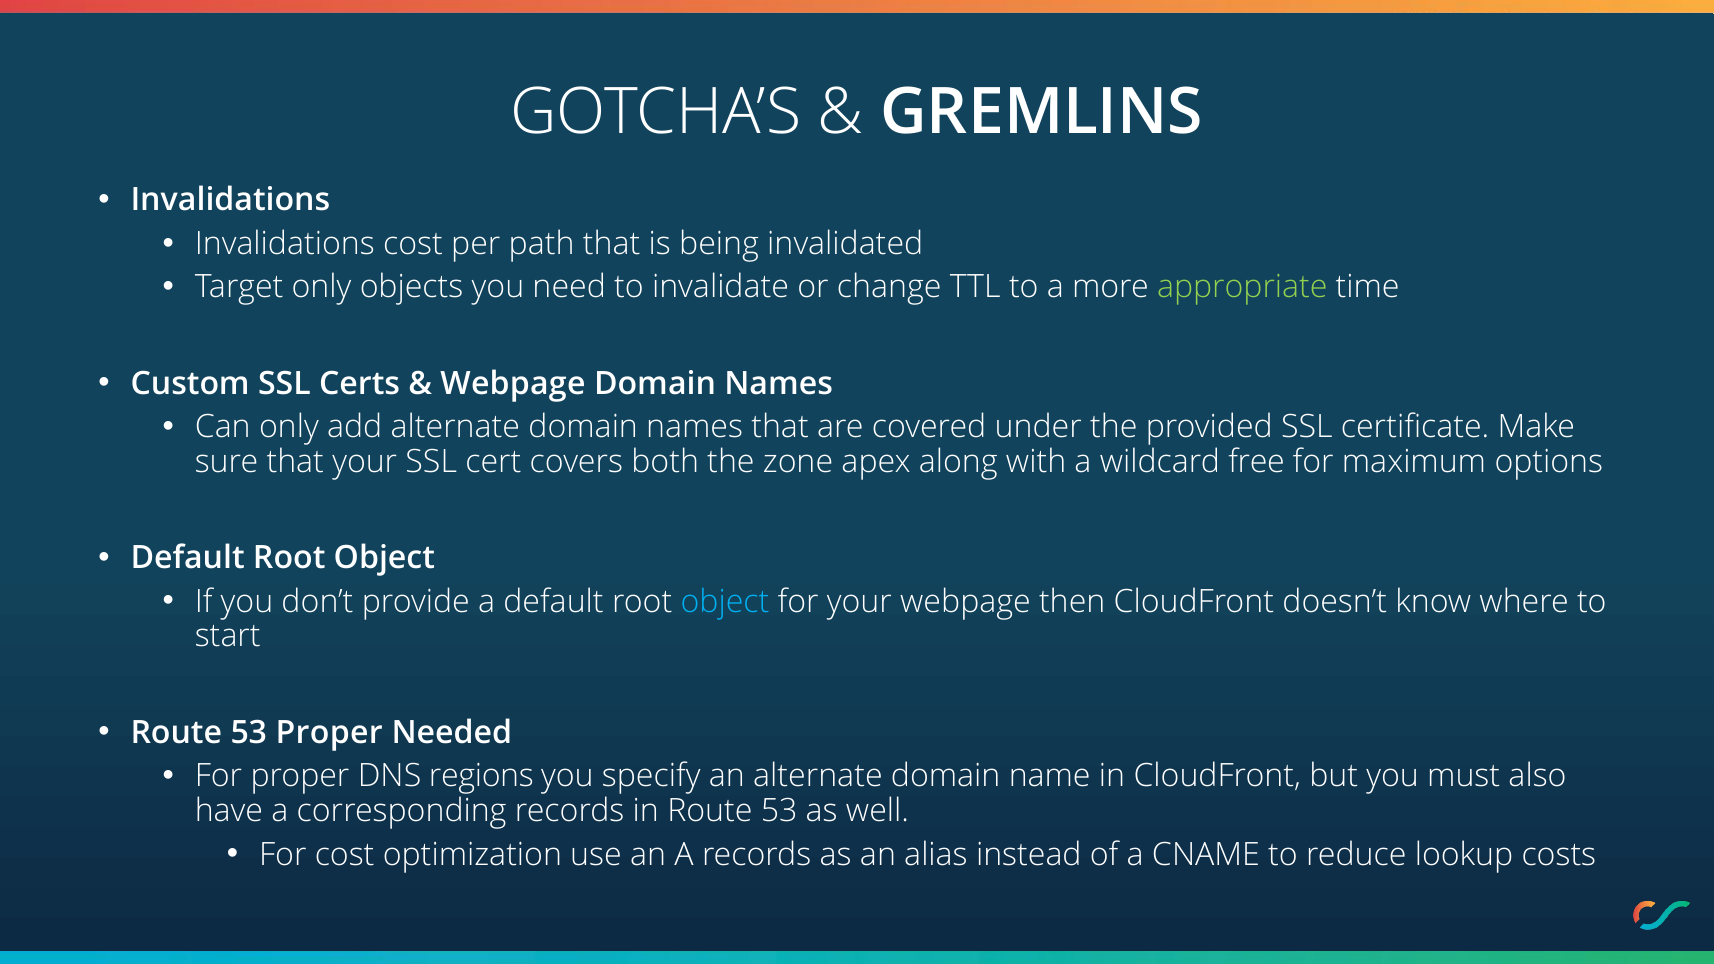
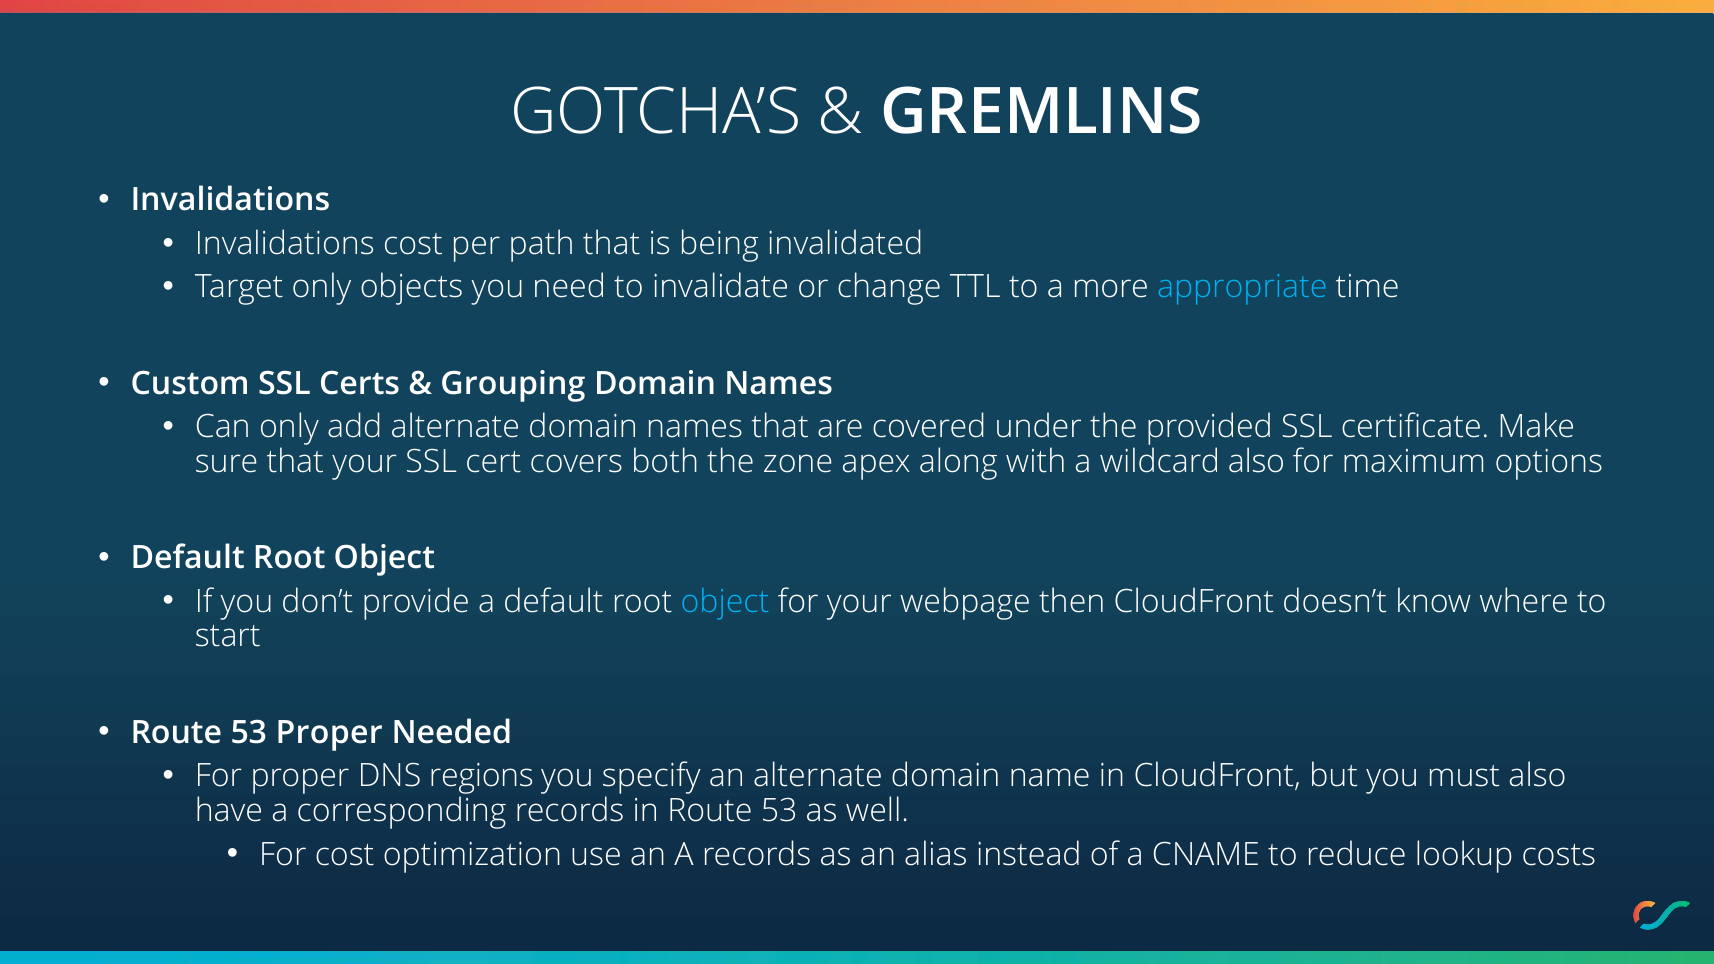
appropriate colour: light green -> light blue
Webpage at (513, 384): Webpage -> Grouping
wildcard free: free -> also
